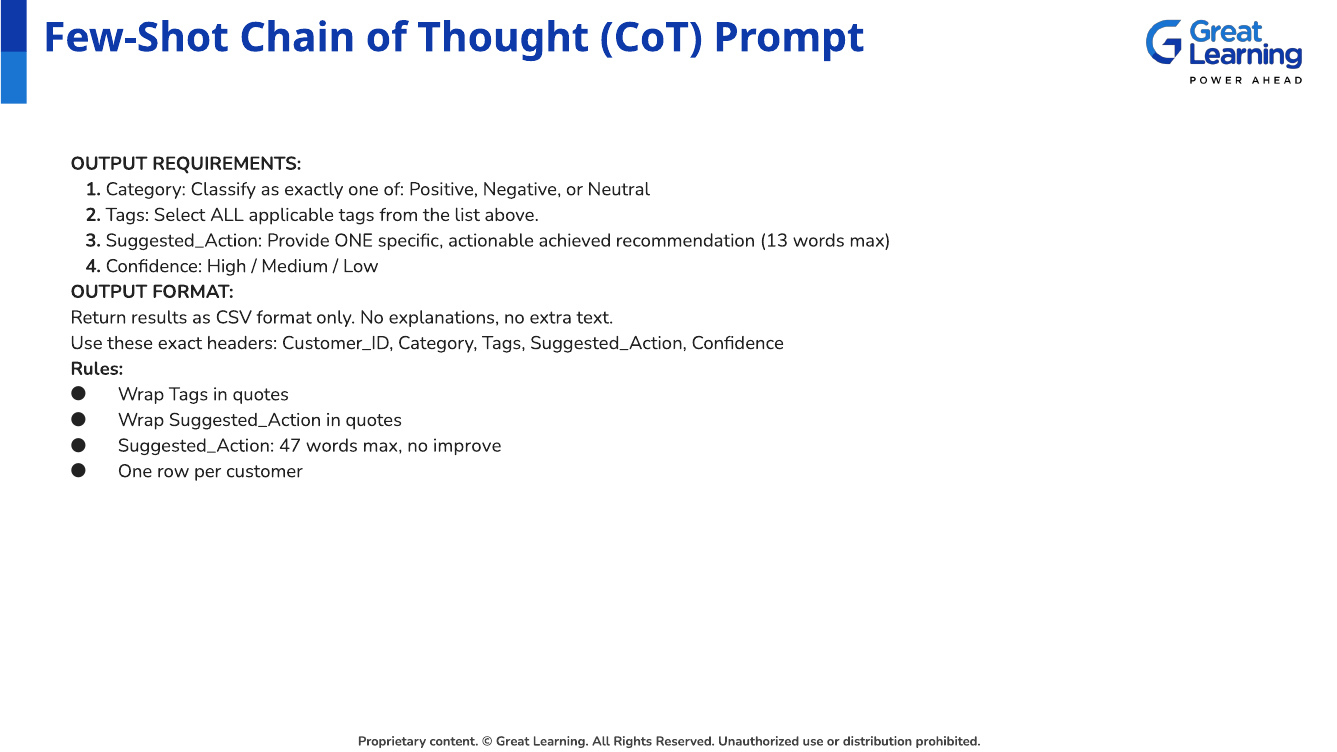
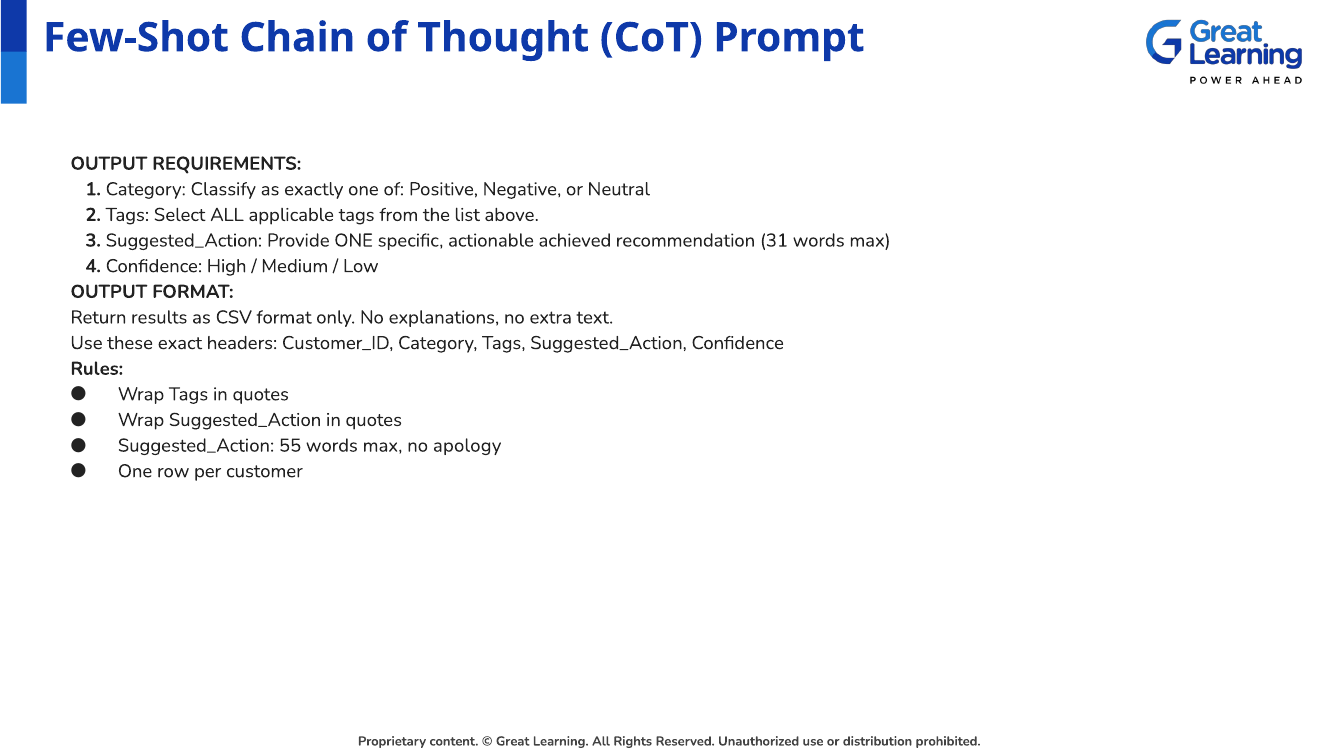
13: 13 -> 31
47: 47 -> 55
improve: improve -> apology
